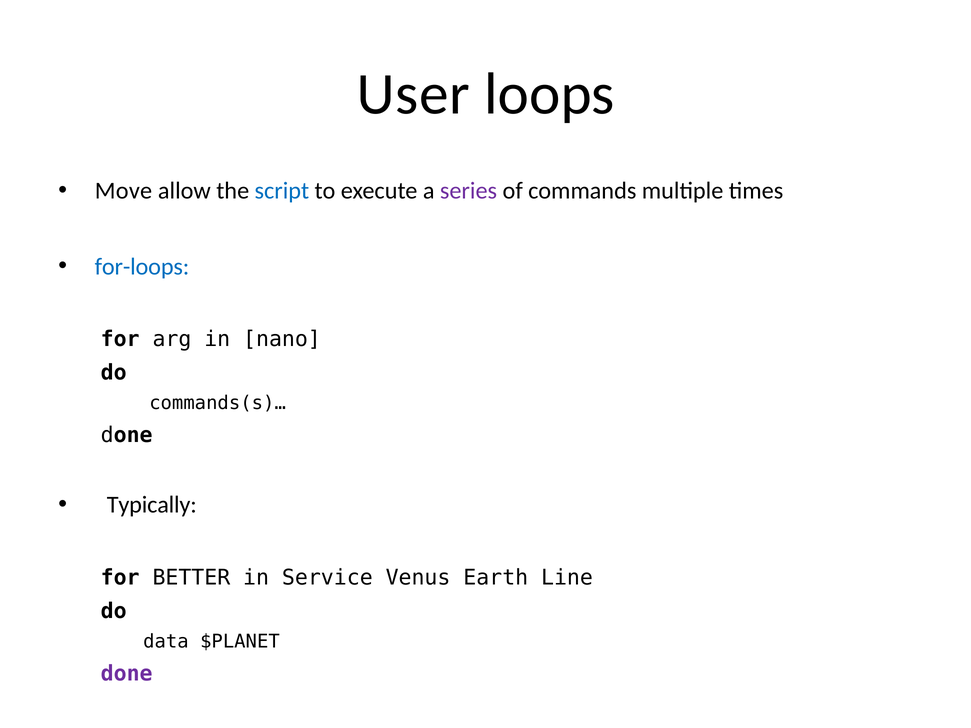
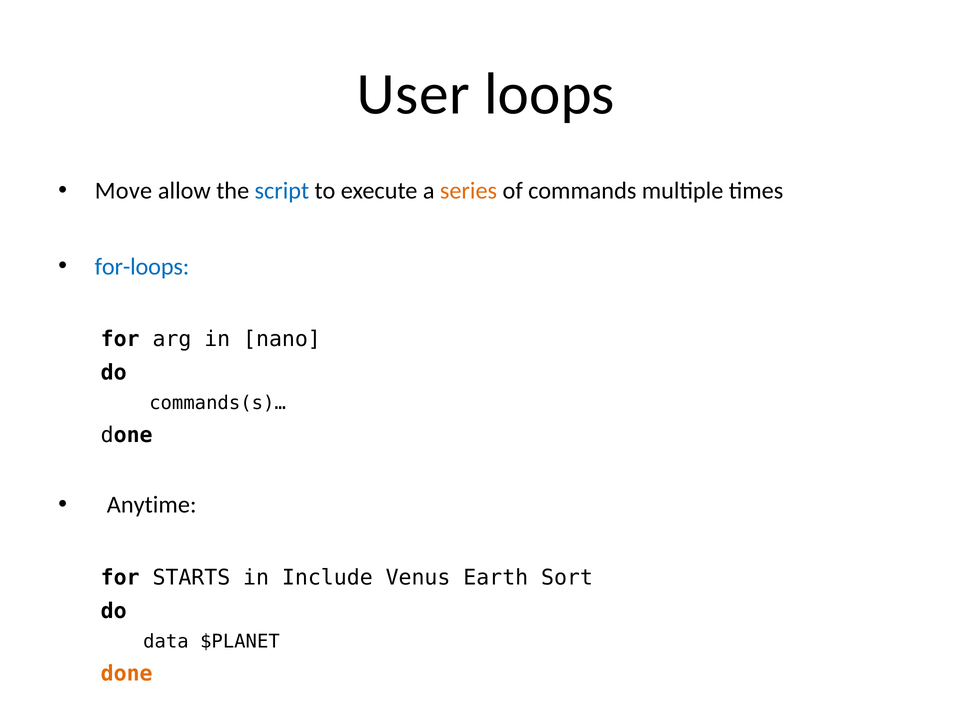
series colour: purple -> orange
Typically: Typically -> Anytime
BETTER: BETTER -> STARTS
Service: Service -> Include
Line: Line -> Sort
done at (127, 674) colour: purple -> orange
